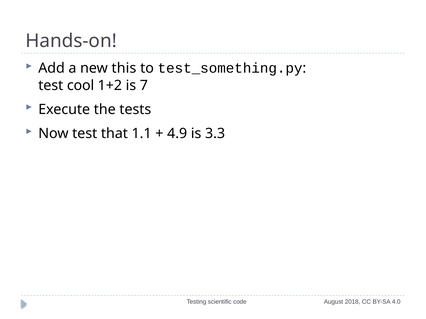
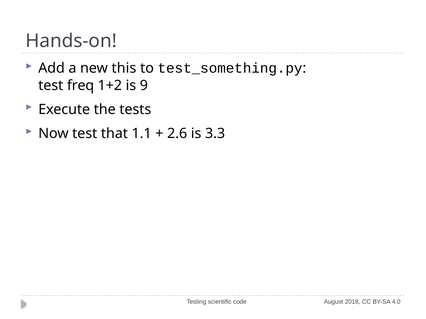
cool: cool -> freq
7: 7 -> 9
4.9: 4.9 -> 2.6
